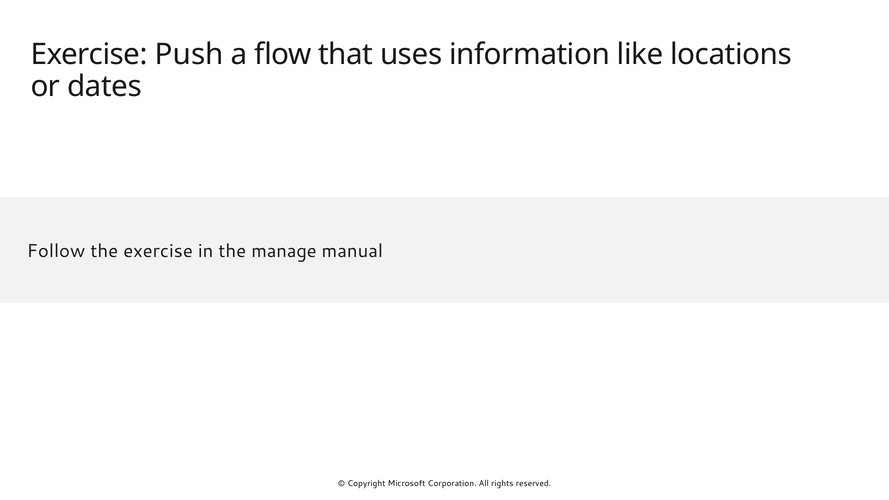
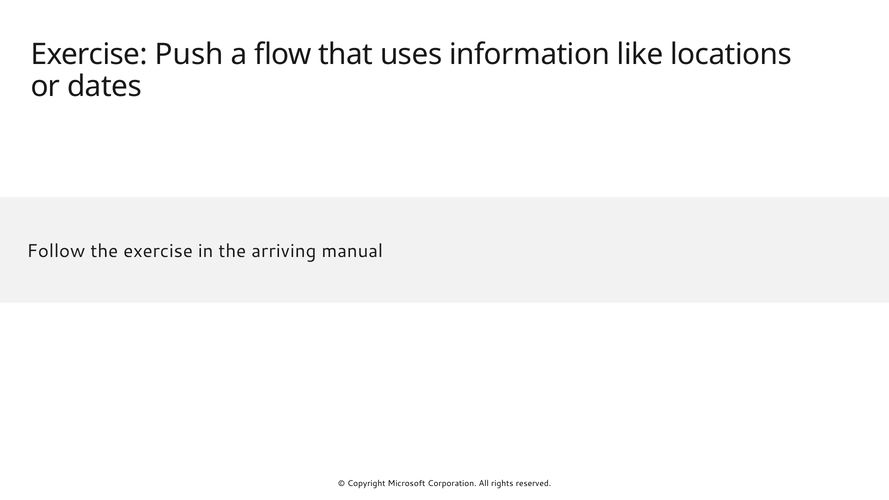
manage: manage -> arriving
